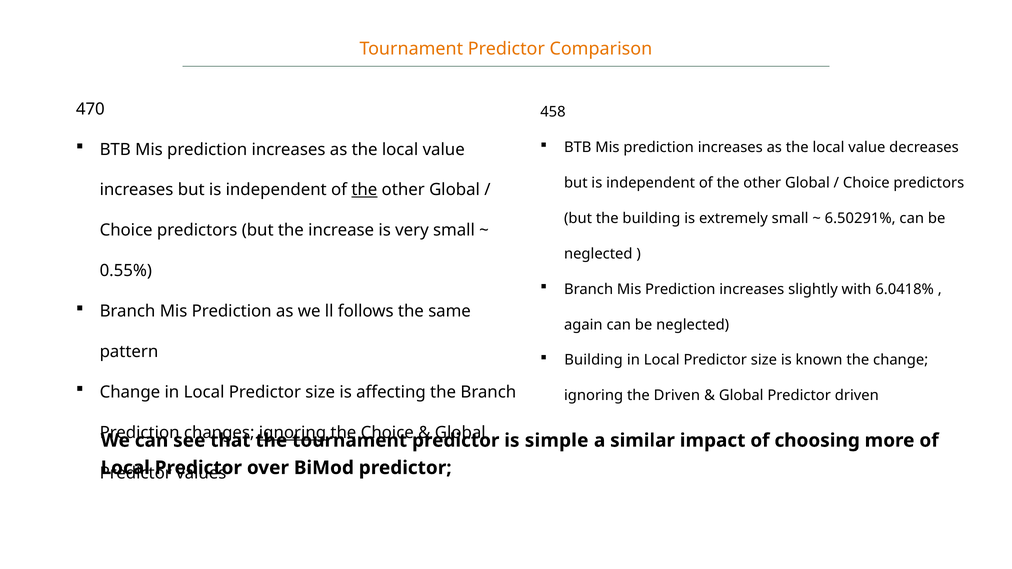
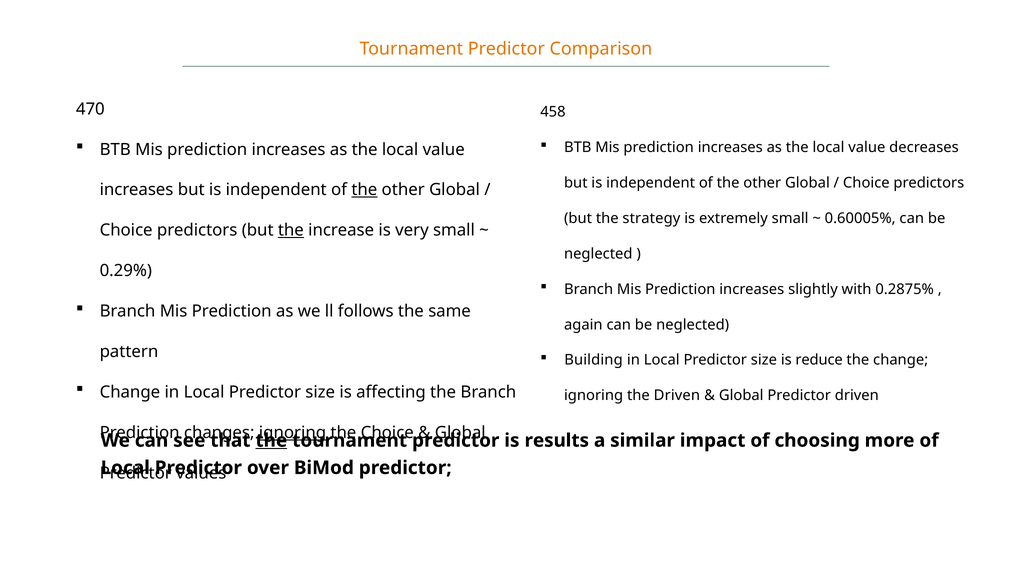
the building: building -> strategy
6.50291%: 6.50291% -> 0.60005%
the at (291, 230) underline: none -> present
0.55%: 0.55% -> 0.29%
6.0418%: 6.0418% -> 0.2875%
known: known -> reduce
the at (271, 441) underline: none -> present
simple: simple -> results
